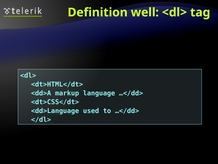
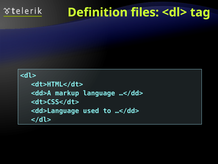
well: well -> files
